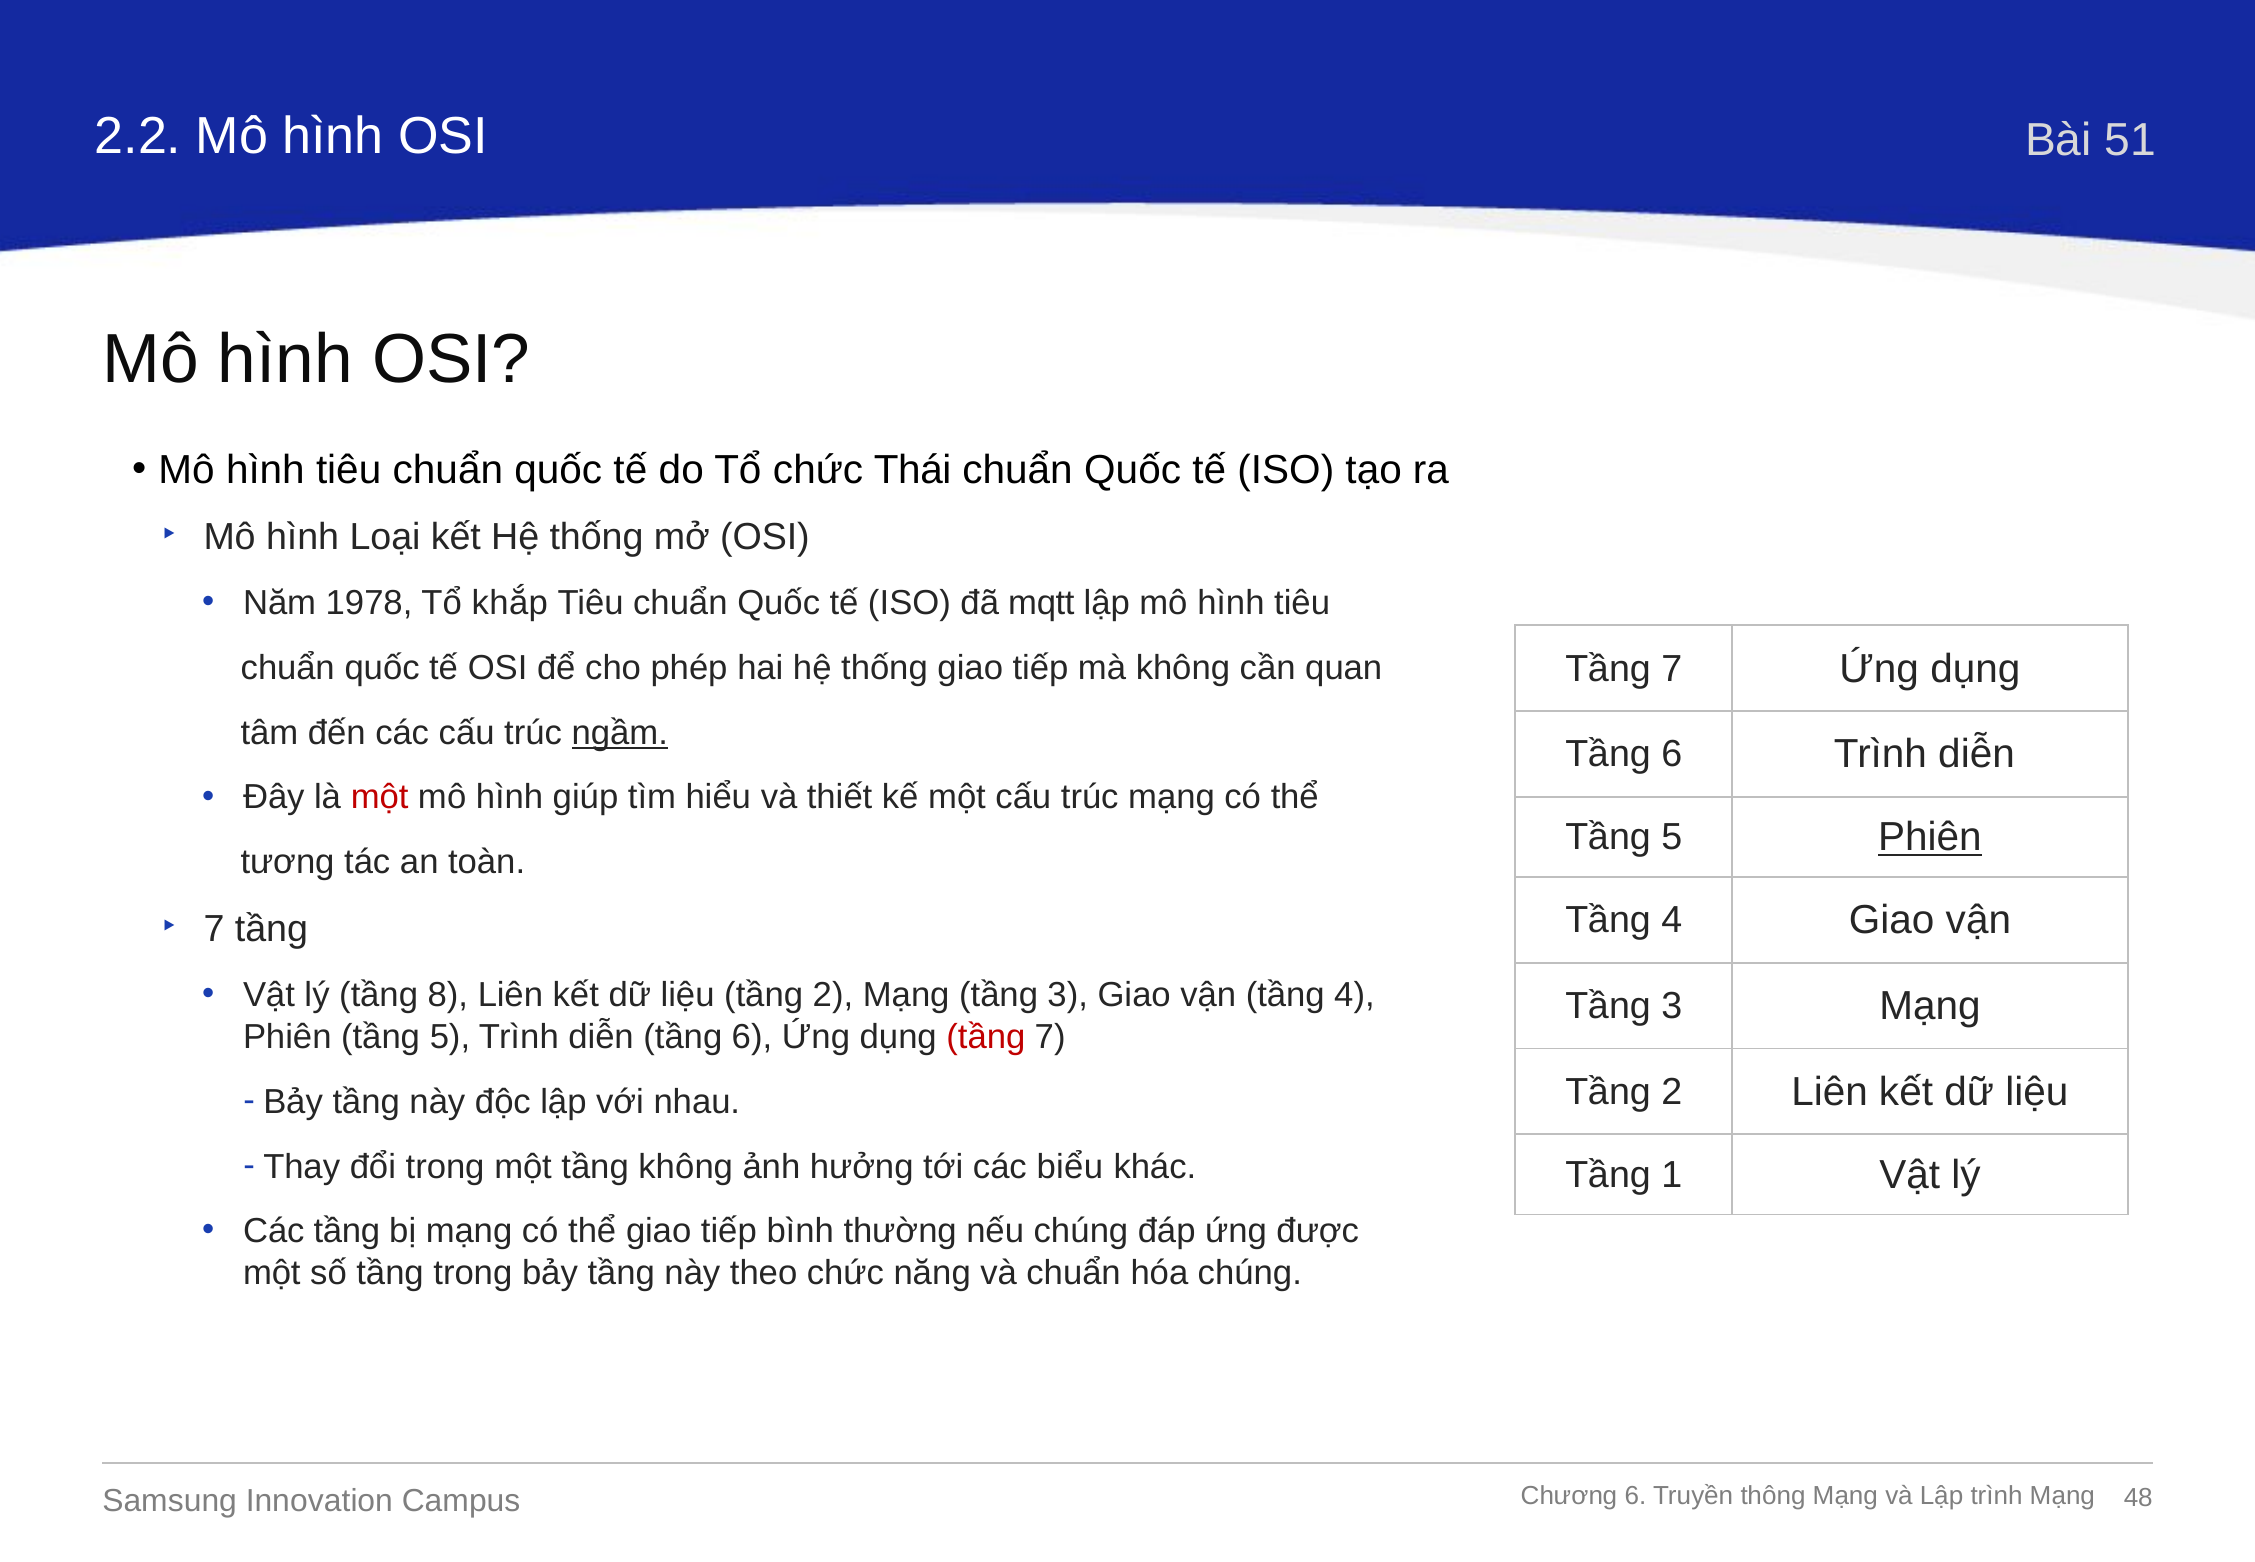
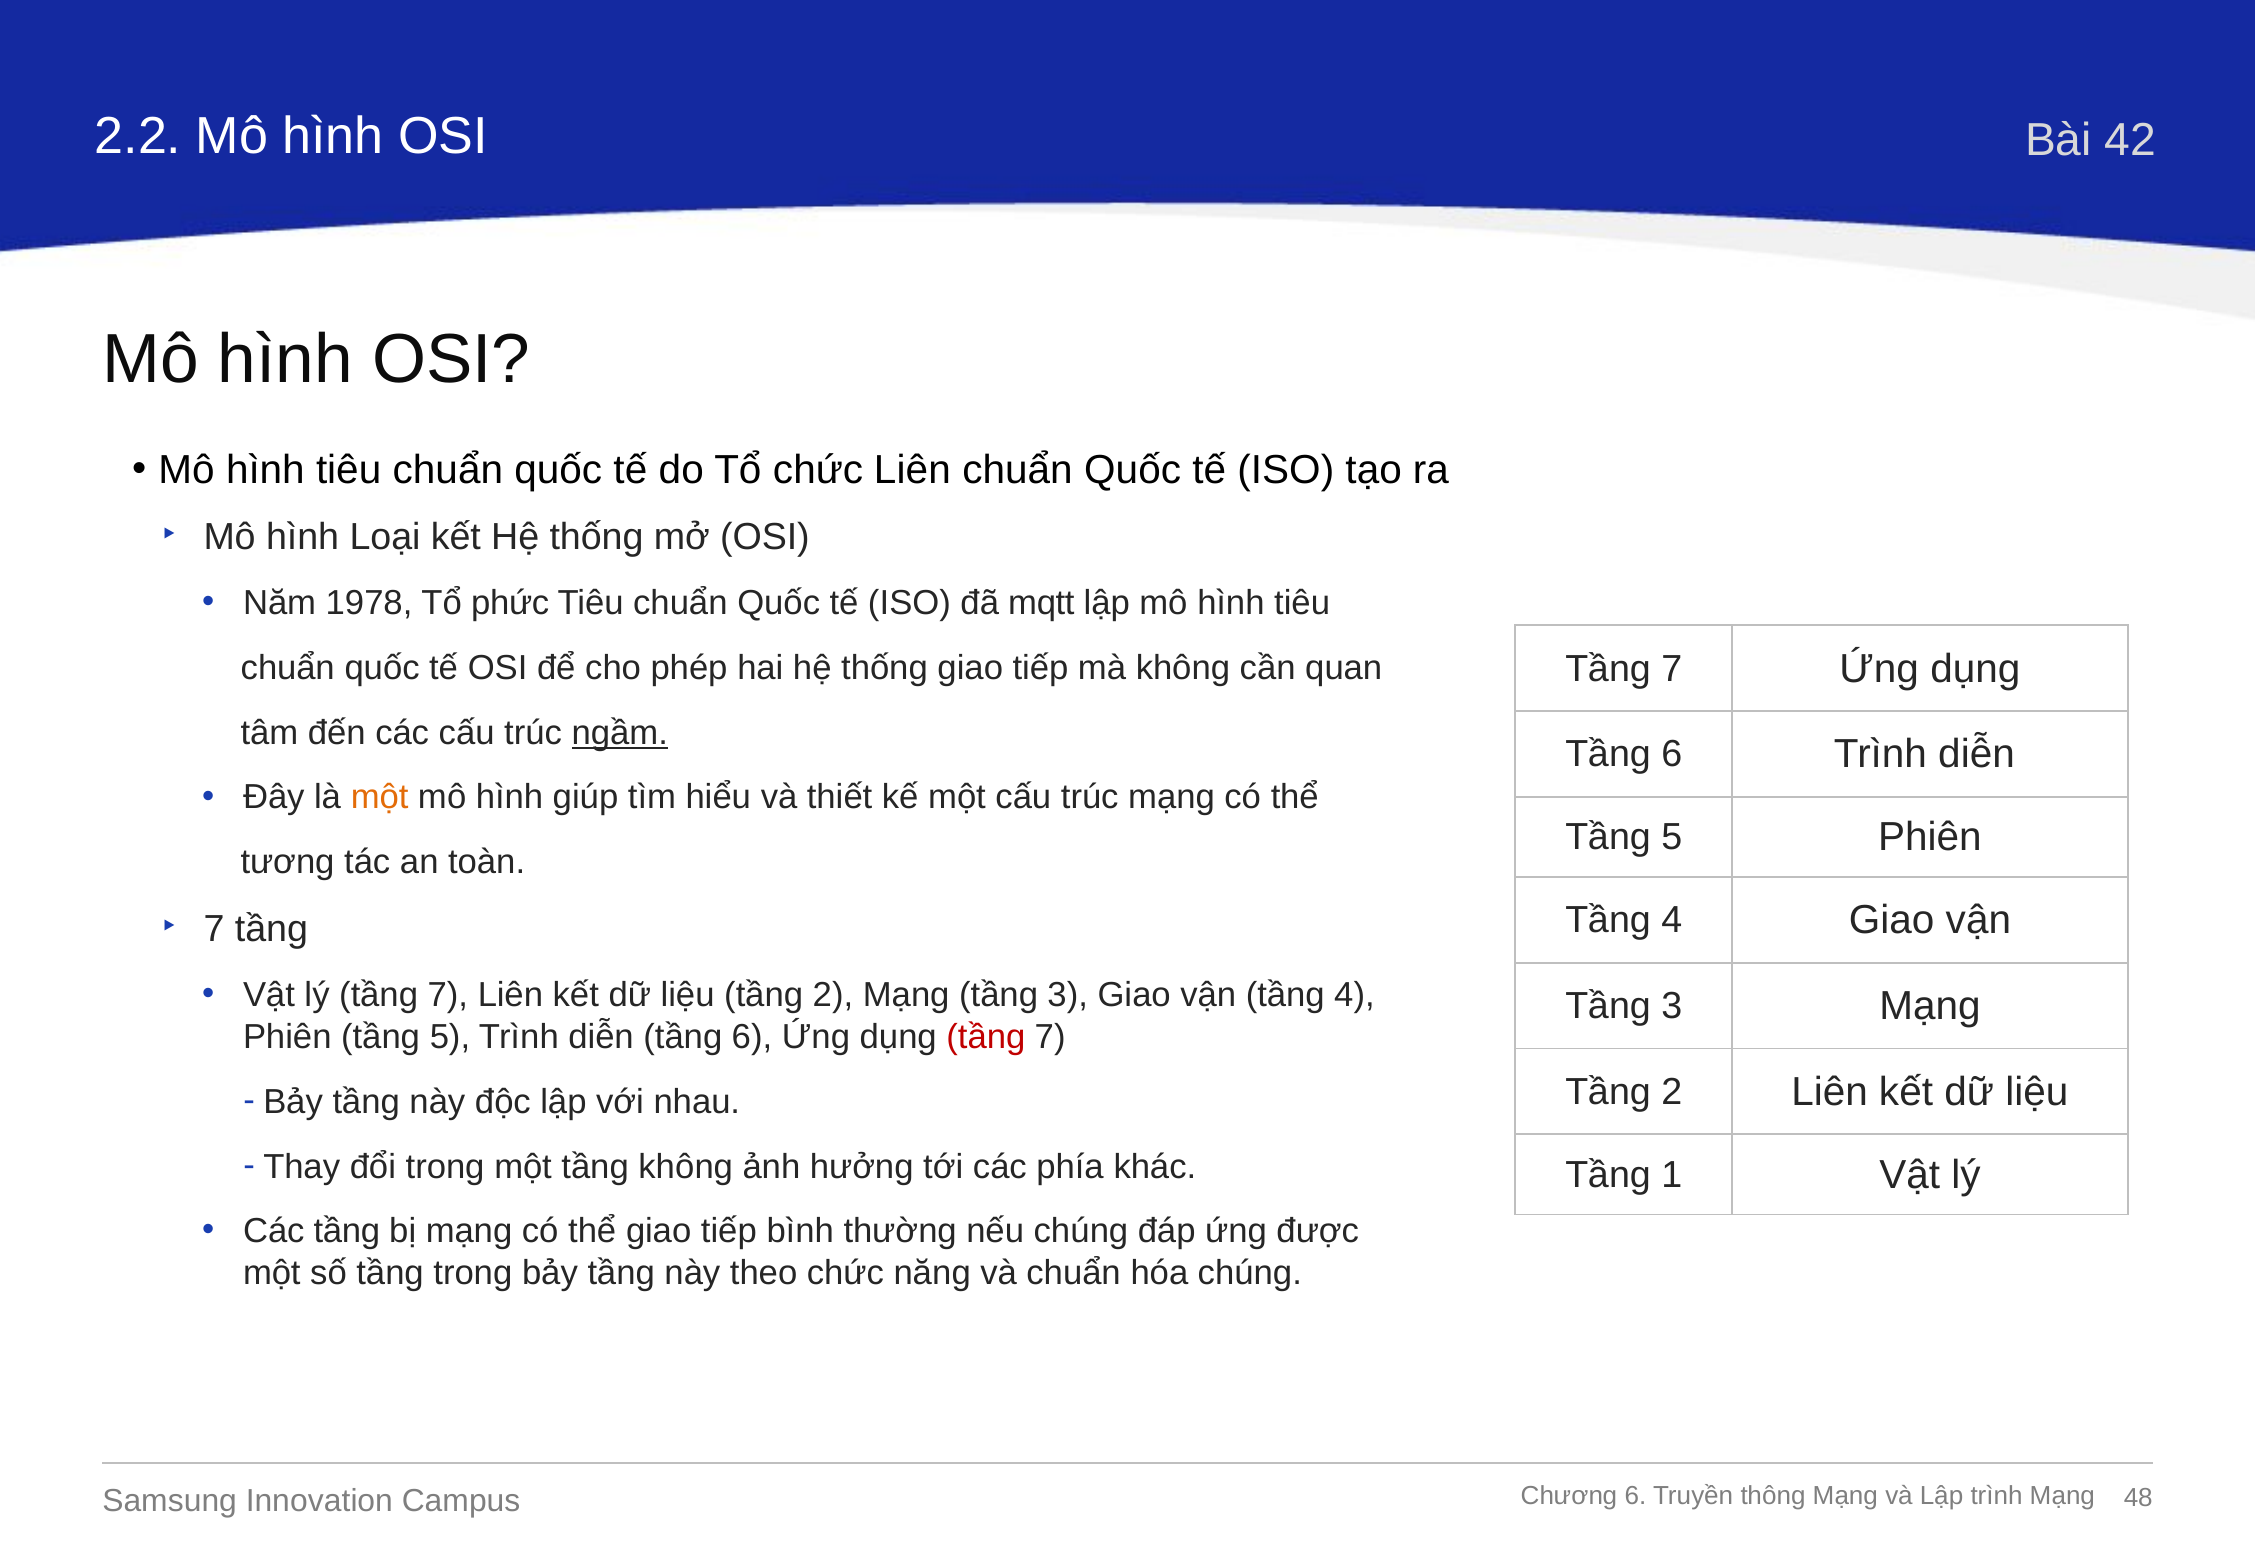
51: 51 -> 42
chức Thái: Thái -> Liên
khắp: khắp -> phức
một at (380, 797) colour: red -> orange
Phiên at (1930, 837) underline: present -> none
lý tầng 8: 8 -> 7
biểu: biểu -> phía
